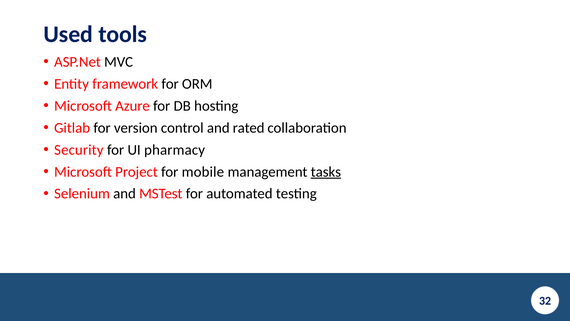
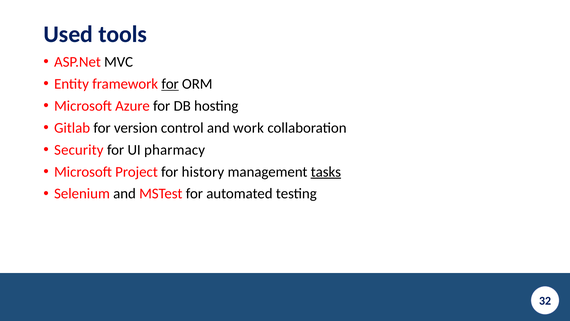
for at (170, 84) underline: none -> present
rated: rated -> work
mobile: mobile -> history
